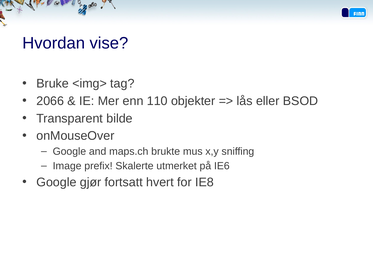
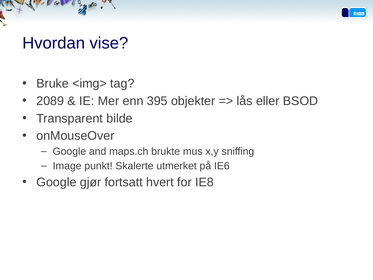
2066: 2066 -> 2089
110: 110 -> 395
prefix: prefix -> punkt
